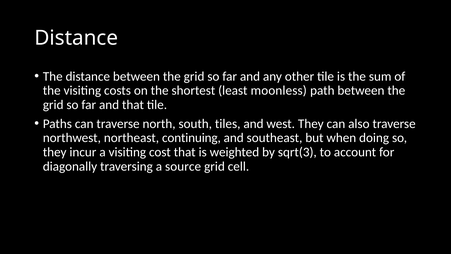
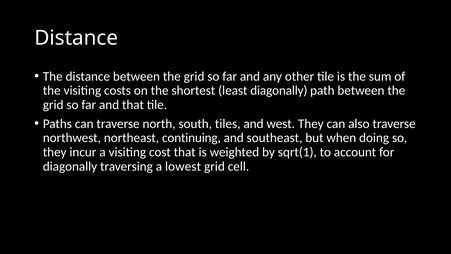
least moonless: moonless -> diagonally
sqrt(3: sqrt(3 -> sqrt(1
source: source -> lowest
